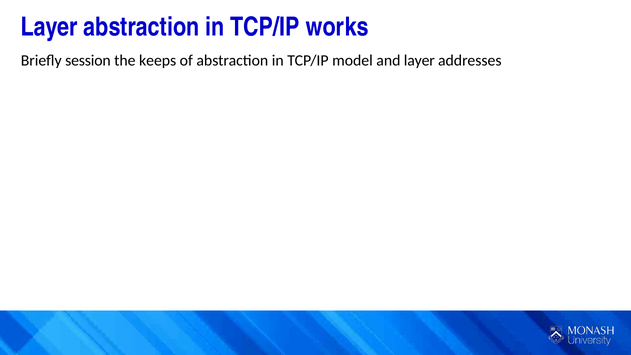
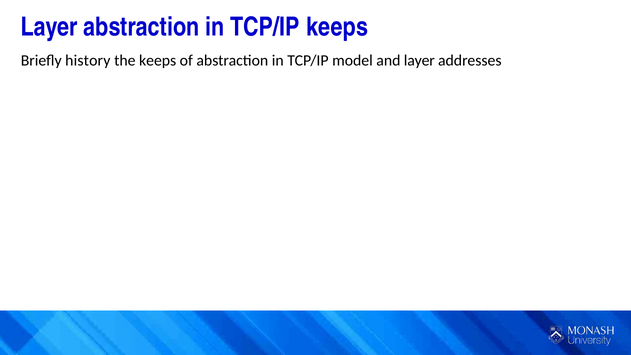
TCP/IP works: works -> keeps
session: session -> history
